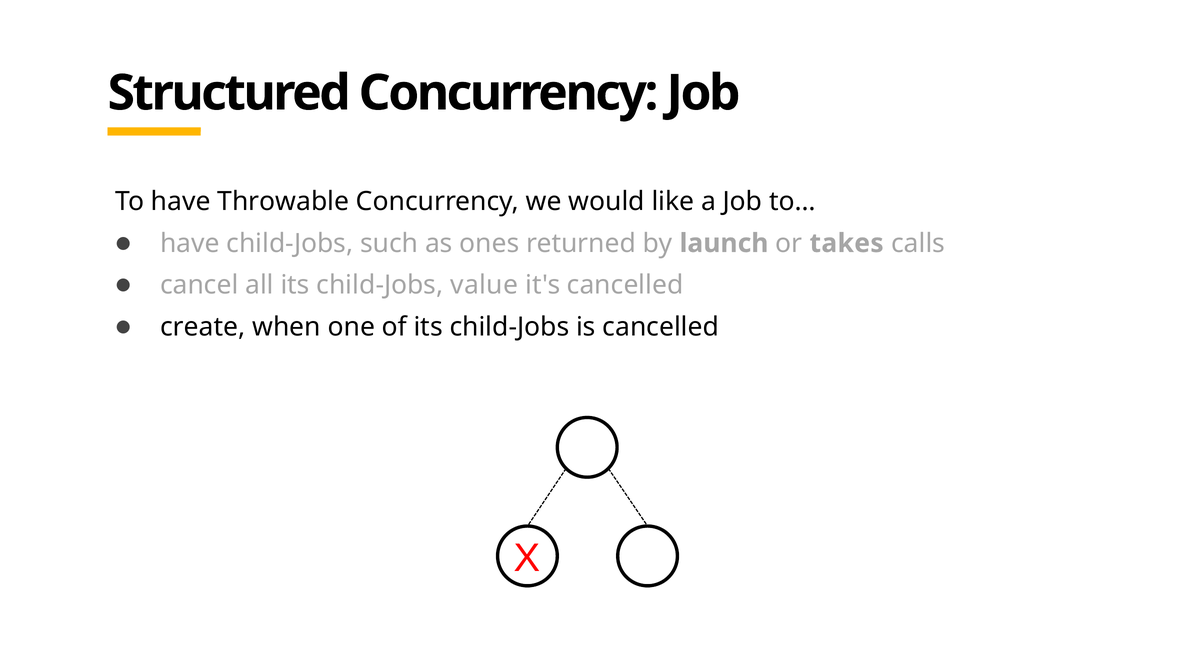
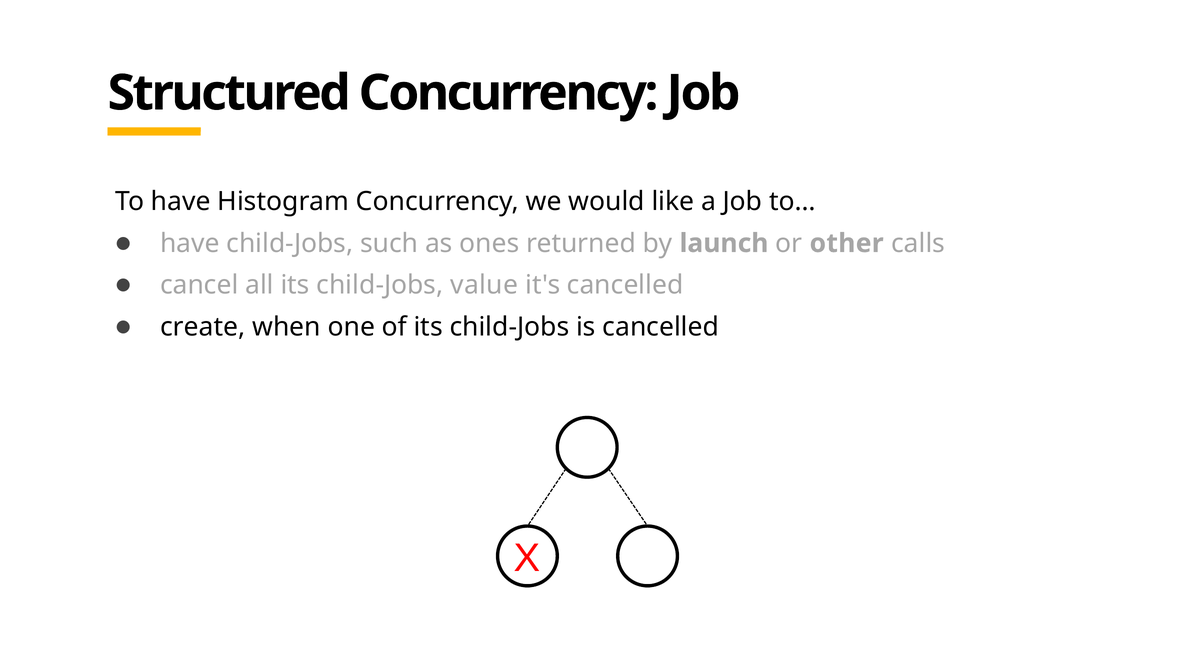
Throwable: Throwable -> Histogram
takes: takes -> other
